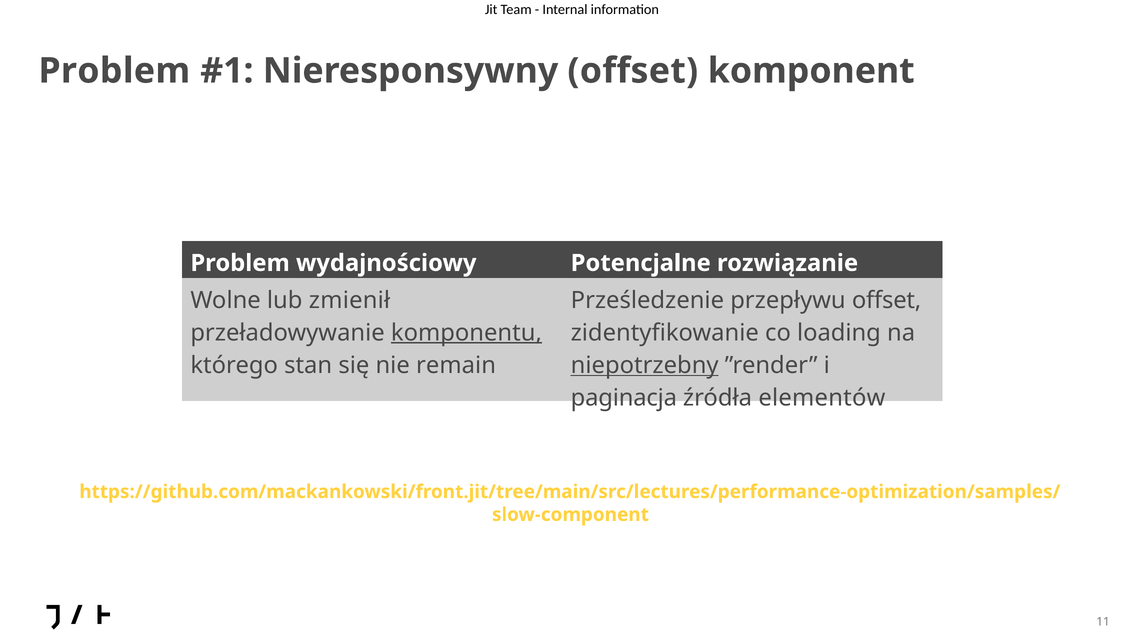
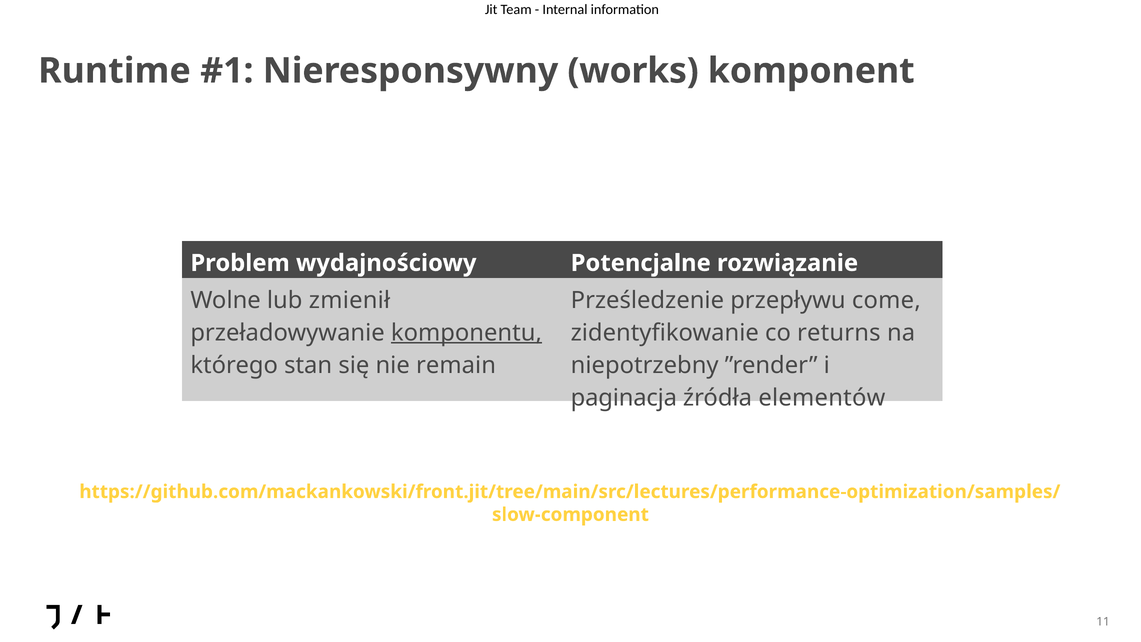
Problem at (114, 71): Problem -> Runtime
Nieresponsywny offset: offset -> works
przepływu offset: offset -> come
loading: loading -> returns
niepotrzebny underline: present -> none
